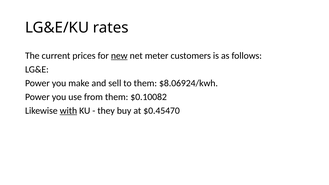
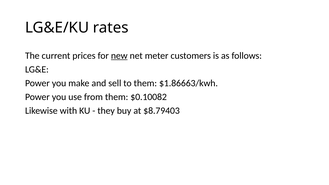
$8.06924/kwh: $8.06924/kwh -> $1.86663/kwh
with underline: present -> none
$0.45470: $0.45470 -> $8.79403
